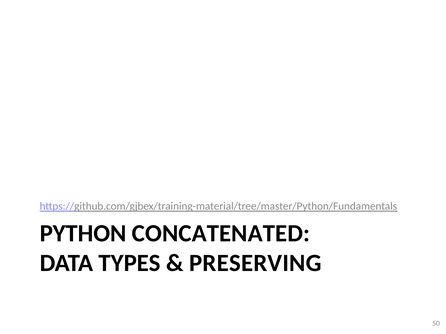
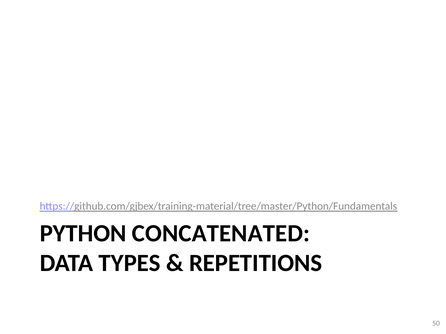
PRESERVING: PRESERVING -> REPETITIONS
